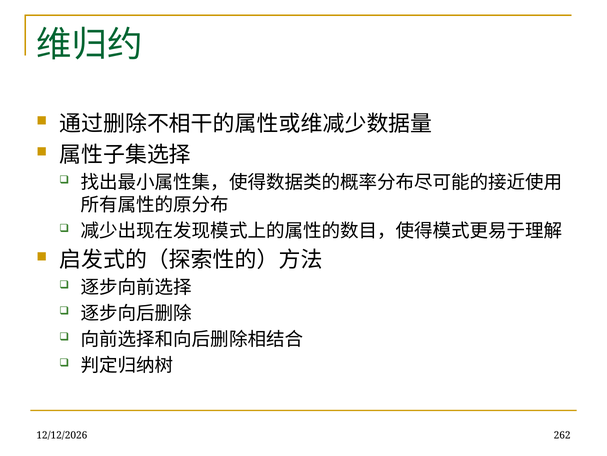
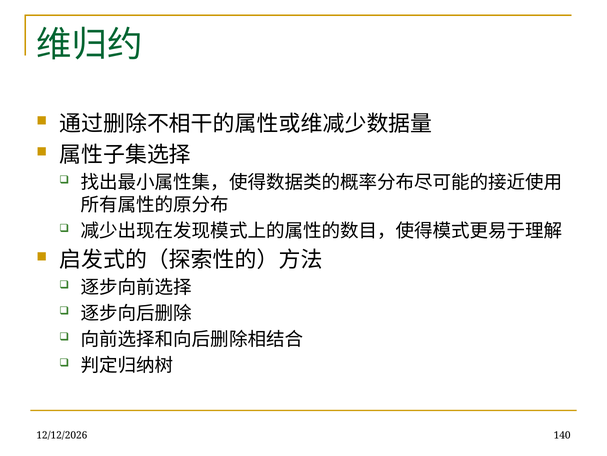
262: 262 -> 140
